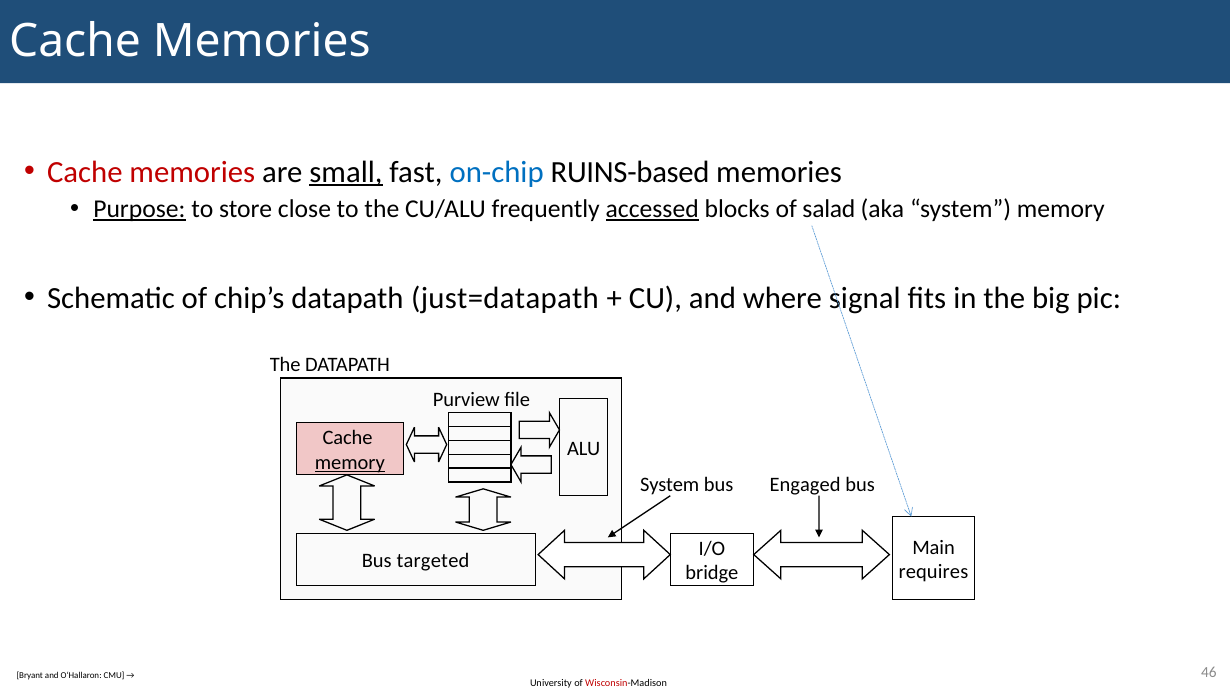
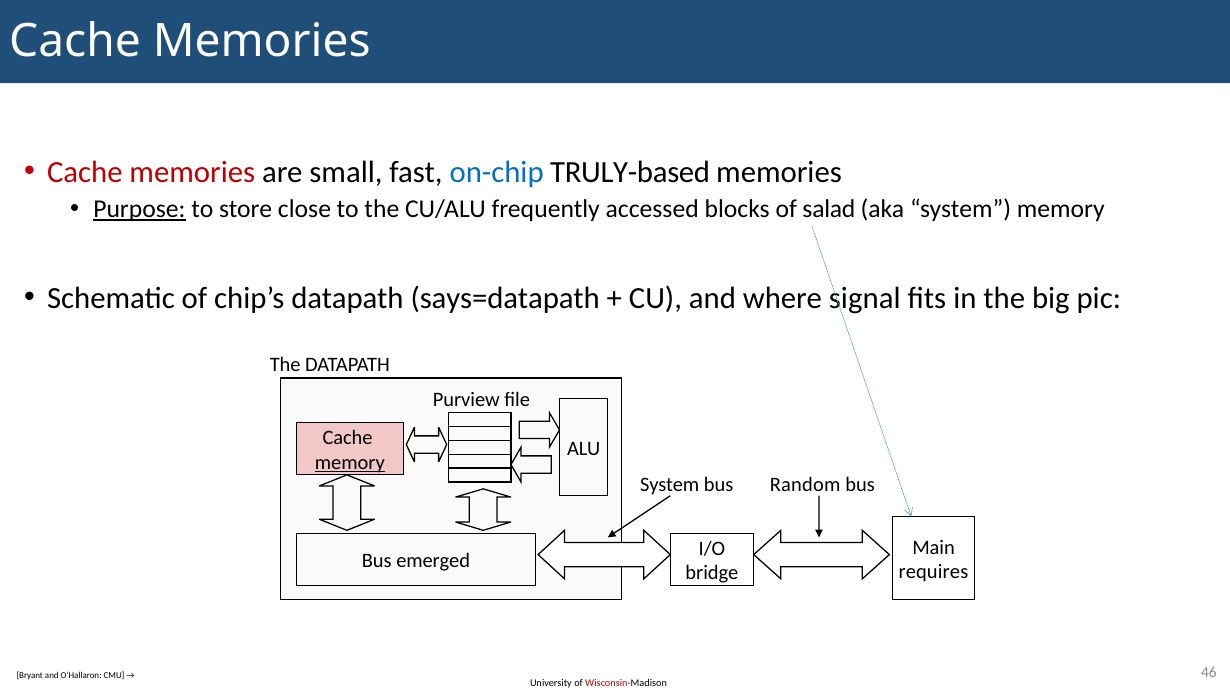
small underline: present -> none
RUINS-based: RUINS-based -> TRULY-based
accessed underline: present -> none
just=datapath: just=datapath -> says=datapath
Engaged: Engaged -> Random
targeted: targeted -> emerged
